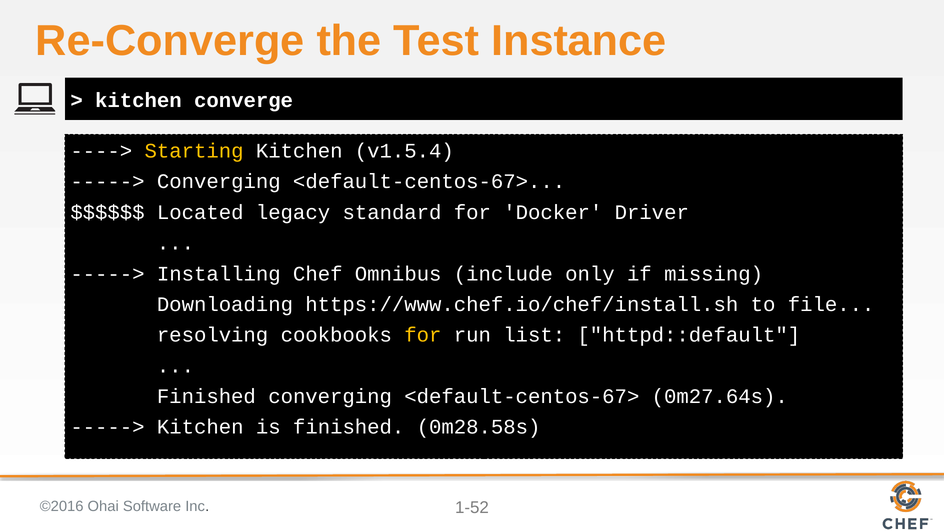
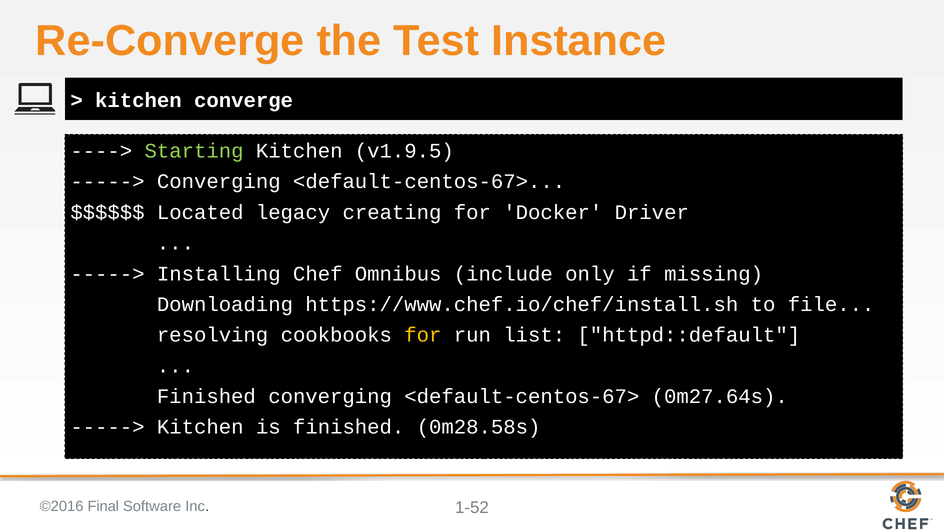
Starting colour: yellow -> light green
v1.5.4: v1.5.4 -> v1.9.5
standard: standard -> creating
Ohai: Ohai -> Final
